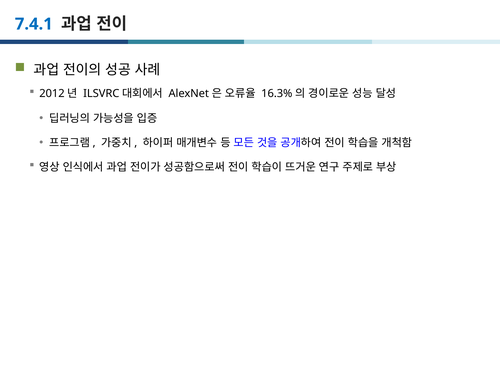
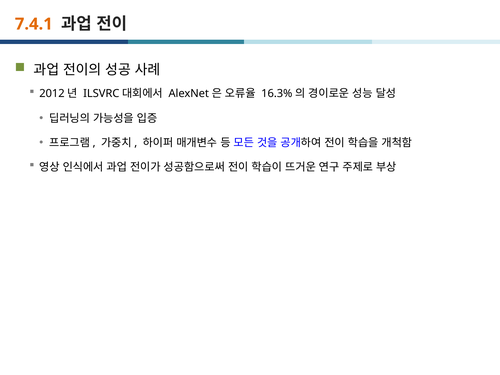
7.4.1 colour: blue -> orange
